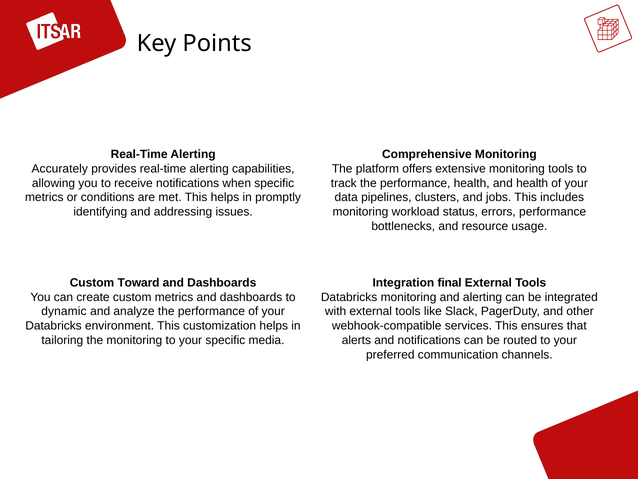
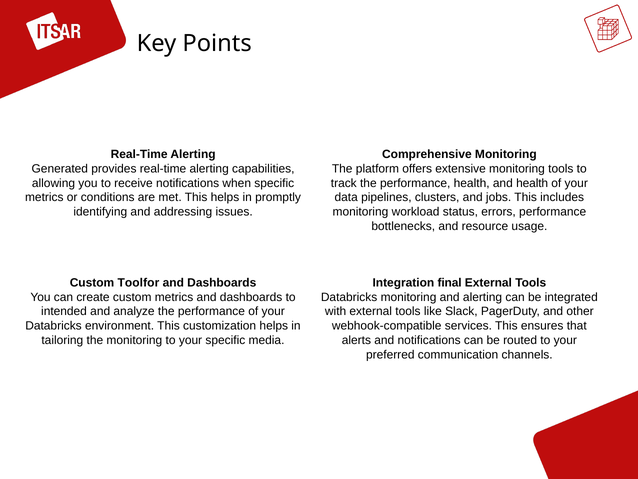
Accurately: Accurately -> Generated
Toward: Toward -> Toolfor
dynamic: dynamic -> intended
